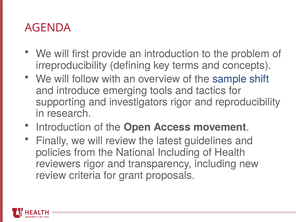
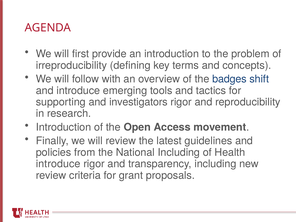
sample: sample -> badges
reviewers at (58, 164): reviewers -> introduce
